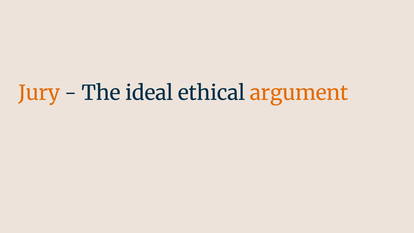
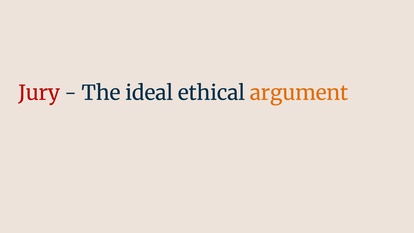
Jury colour: orange -> red
